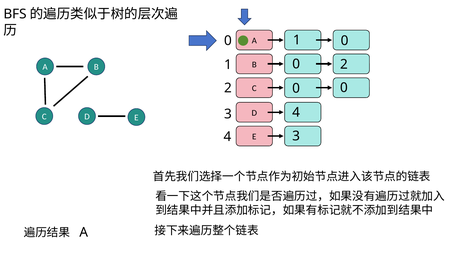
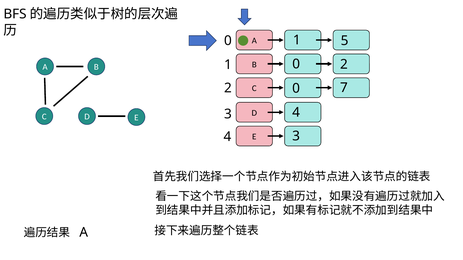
1 0: 0 -> 5
0 at (344, 88): 0 -> 7
